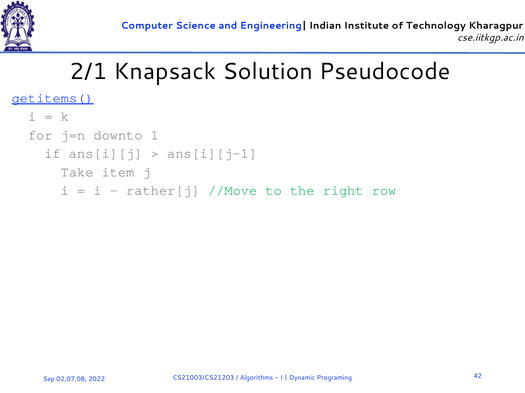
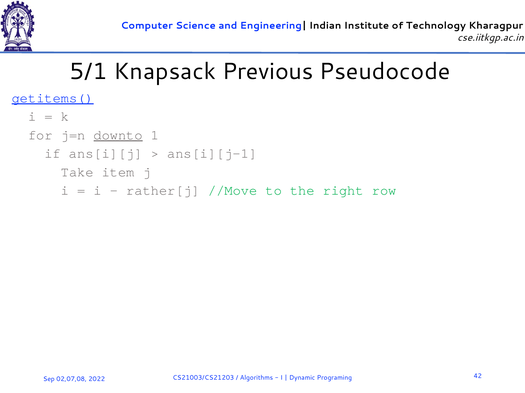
2/1: 2/1 -> 5/1
Solution: Solution -> Previous
downto underline: none -> present
